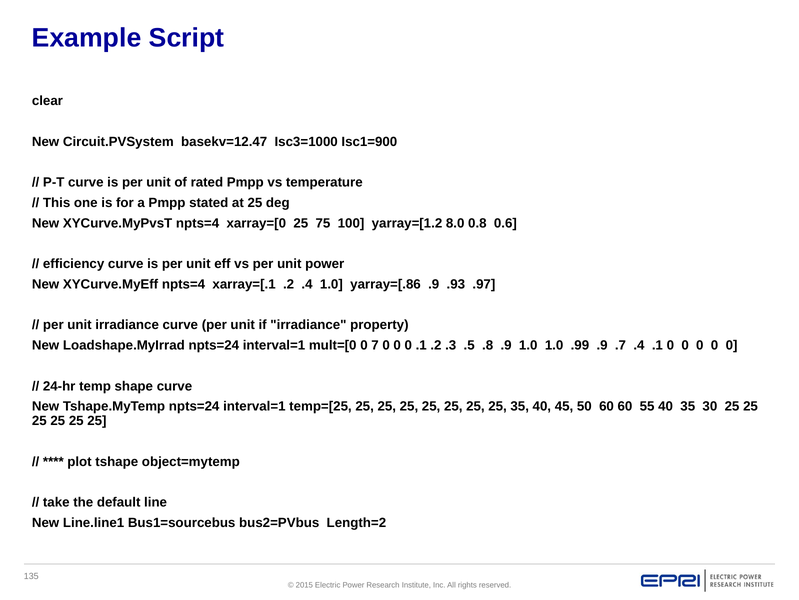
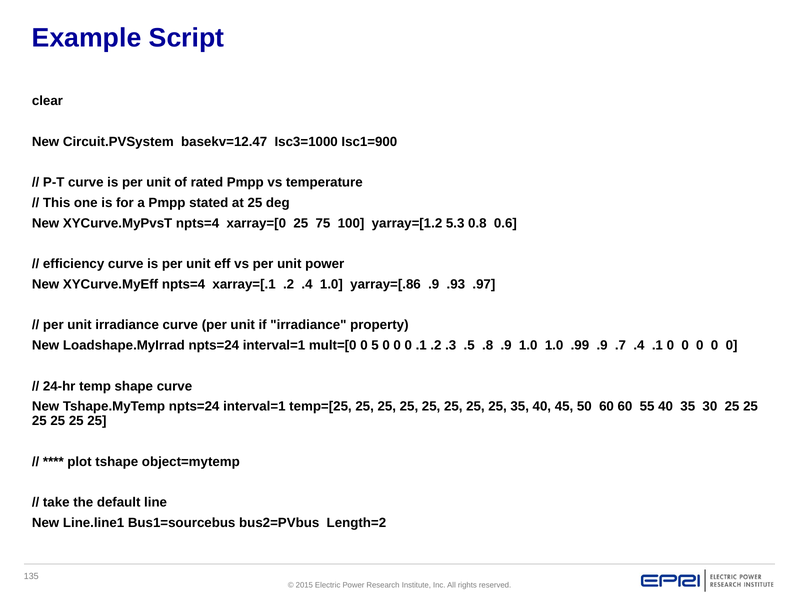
8.0: 8.0 -> 5.3
7: 7 -> 5
